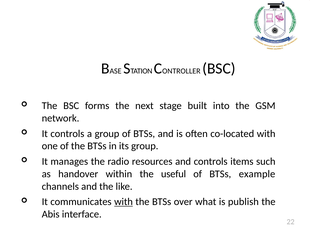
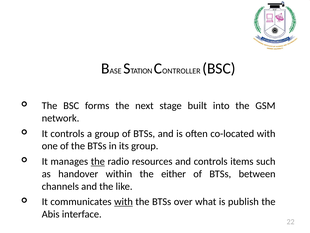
the at (98, 161) underline: none -> present
useful: useful -> either
example: example -> between
